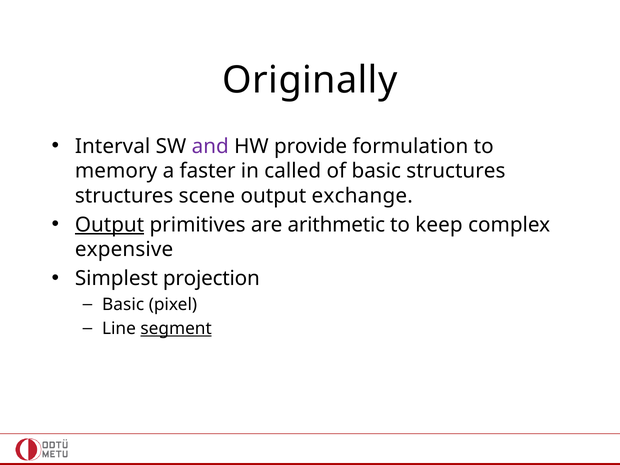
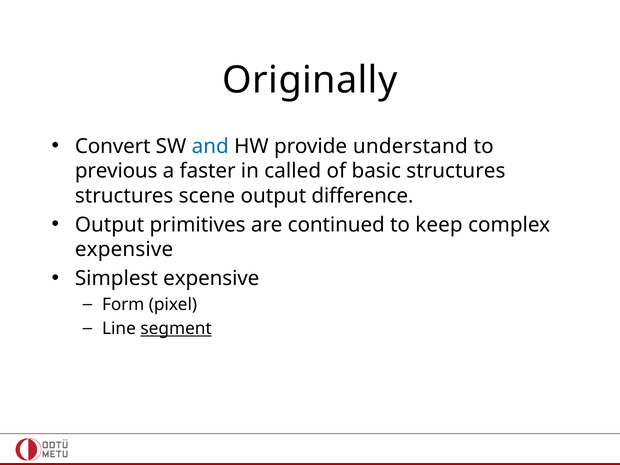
Interval: Interval -> Convert
and colour: purple -> blue
formulation: formulation -> understand
memory: memory -> previous
exchange: exchange -> difference
Output at (110, 225) underline: present -> none
arithmetic: arithmetic -> continued
Simplest projection: projection -> expensive
Basic at (123, 304): Basic -> Form
